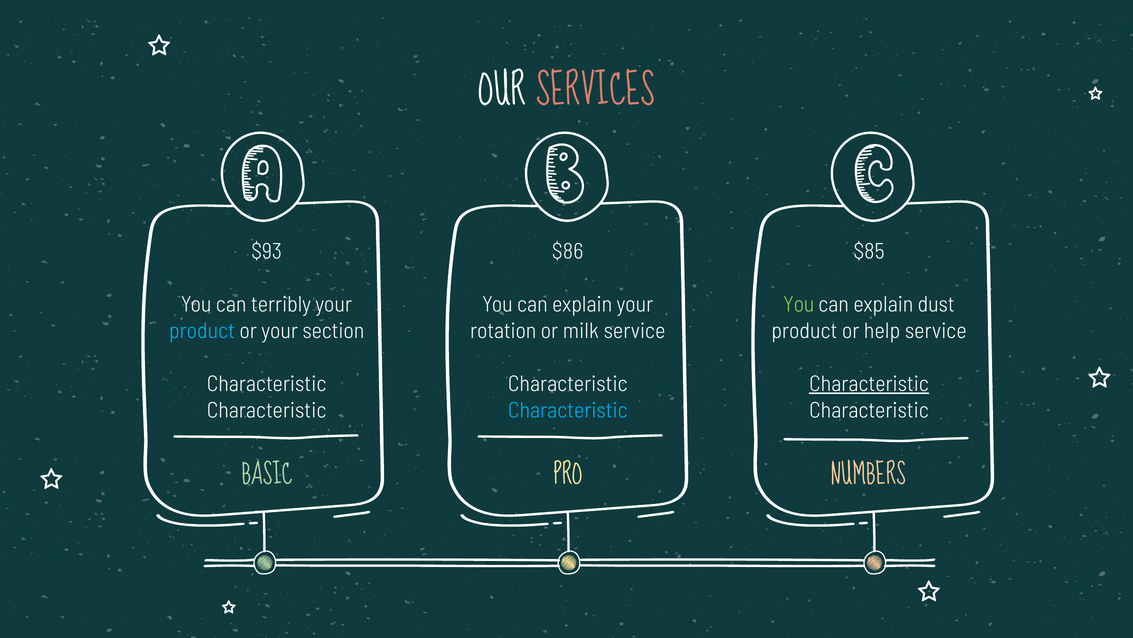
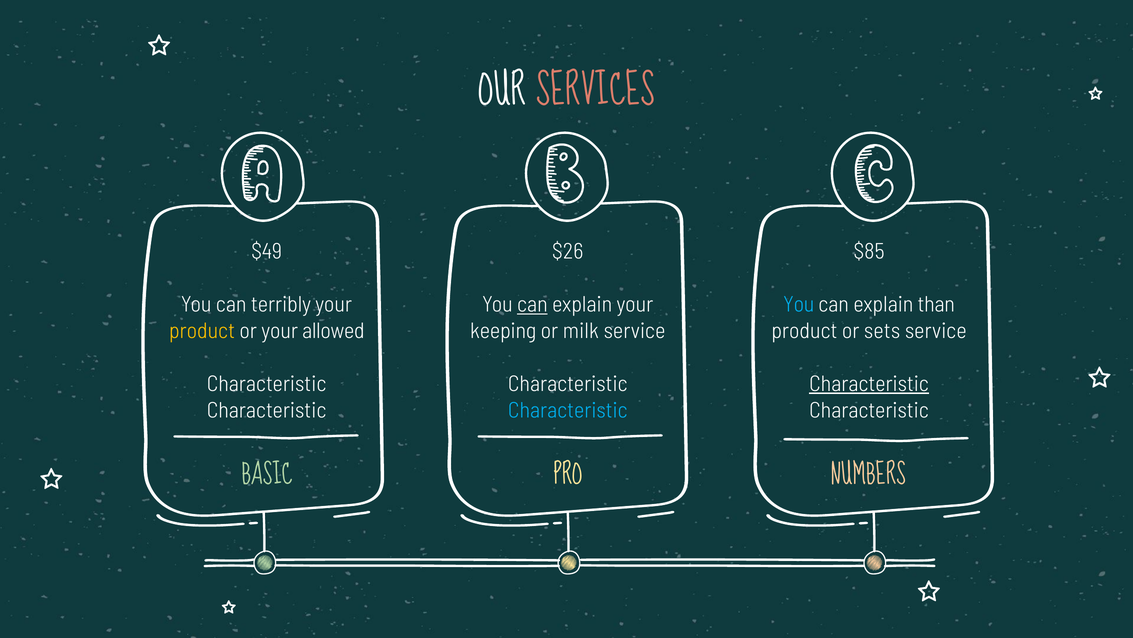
$93: $93 -> $49
$86: $86 -> $26
can at (532, 304) underline: none -> present
You at (799, 304) colour: light green -> light blue
dust: dust -> than
product at (202, 331) colour: light blue -> yellow
section: section -> allowed
rotation: rotation -> keeping
help: help -> sets
